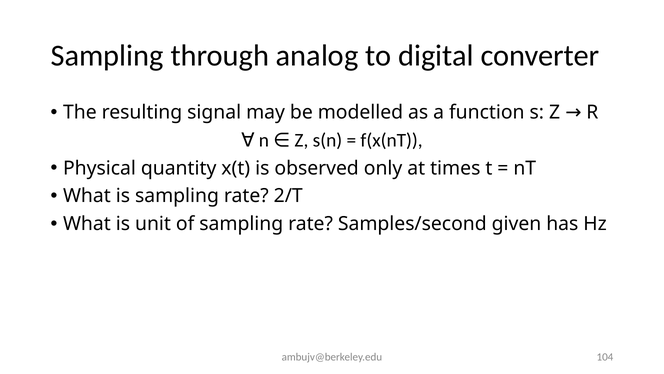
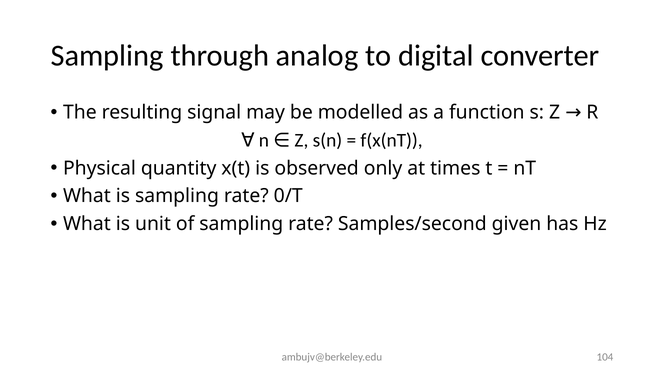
2/T: 2/T -> 0/T
